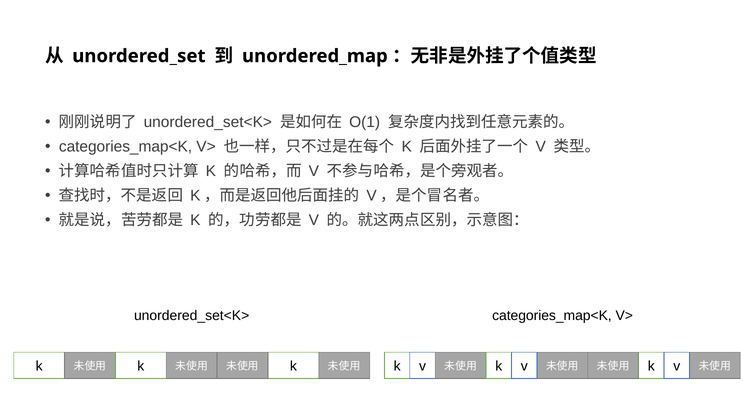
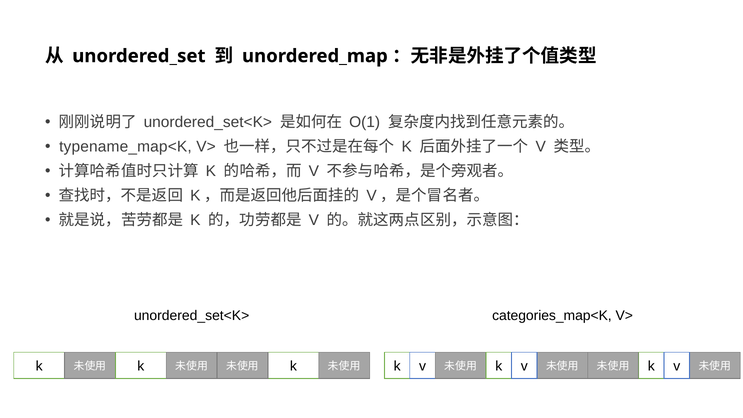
categories_map<K at (126, 147): categories_map<K -> typename_map<K
